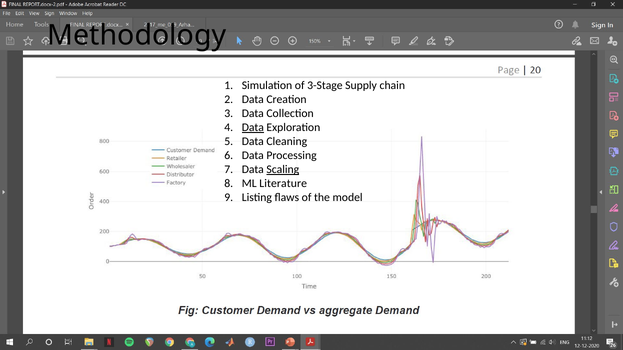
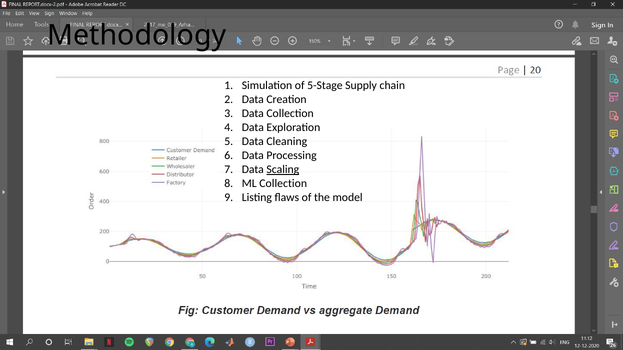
3-Stage: 3-Stage -> 5-Stage
Data at (253, 128) underline: present -> none
ML Literature: Literature -> Collection
